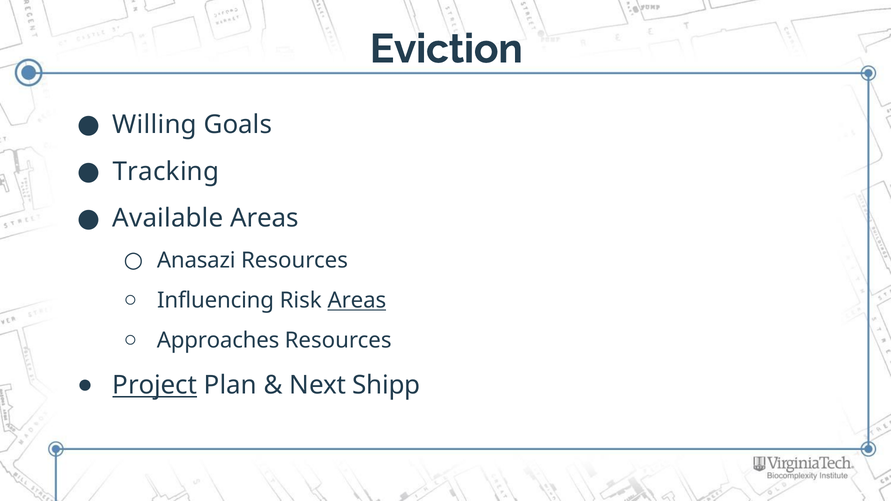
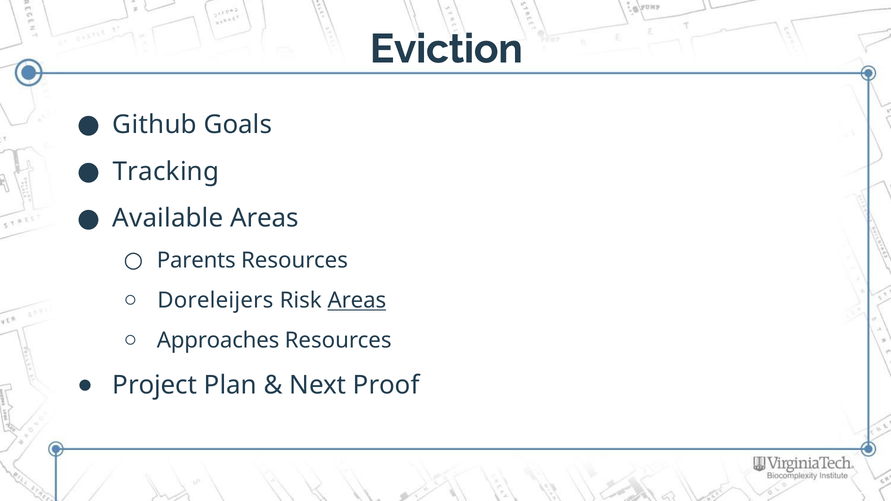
Willing: Willing -> Github
Anasazi: Anasazi -> Parents
Influencing: Influencing -> Doreleijers
Project underline: present -> none
Shipp: Shipp -> Proof
